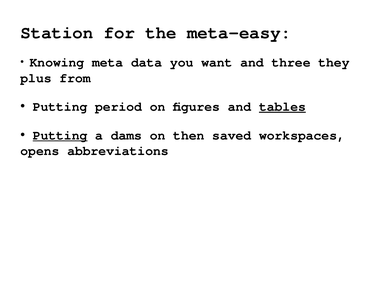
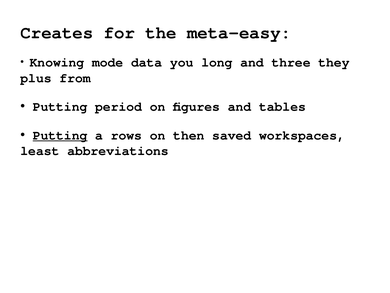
Station: Station -> Creates
meta: meta -> mode
want: want -> long
tables underline: present -> none
dams: dams -> rows
opens: opens -> least
